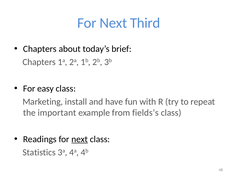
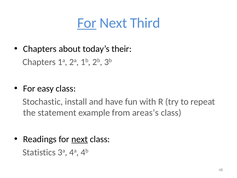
For at (87, 23) underline: none -> present
brief: brief -> their
Marketing: Marketing -> Stochastic
important: important -> statement
fields’s: fields’s -> areas’s
